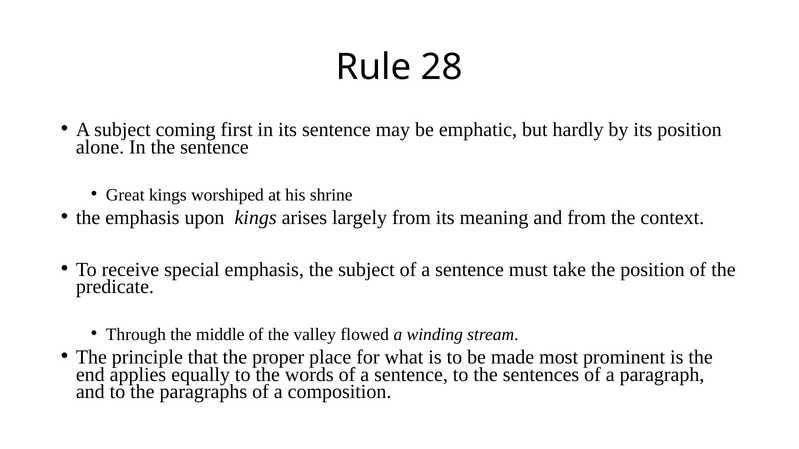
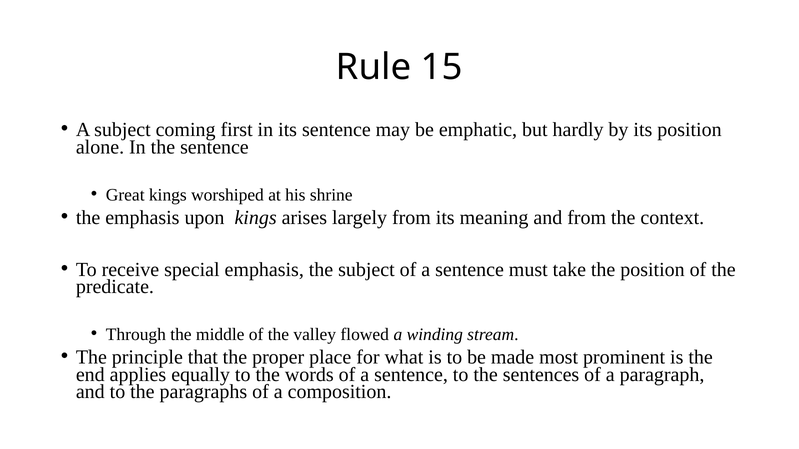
28: 28 -> 15
